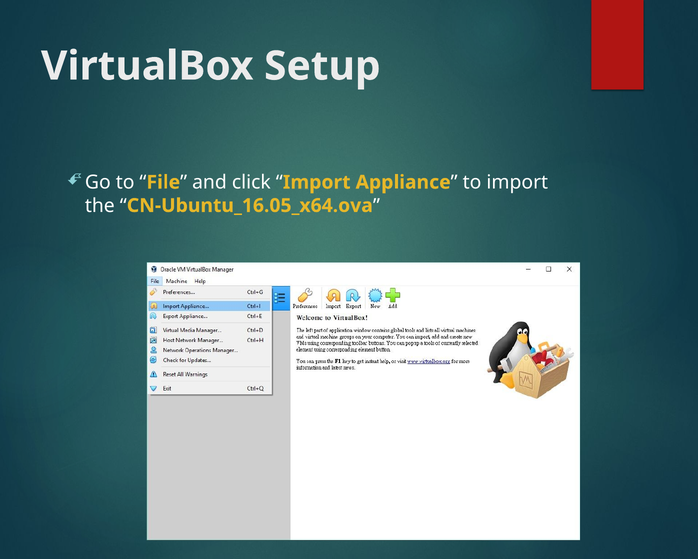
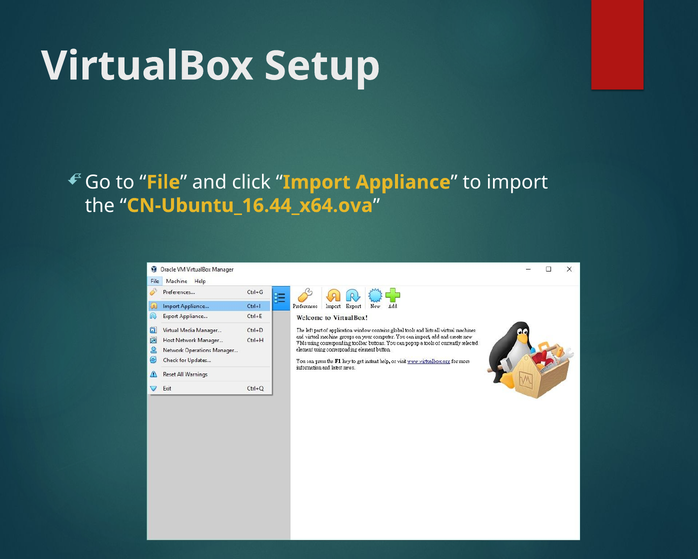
CN-Ubuntu_16.05_x64.ova: CN-Ubuntu_16.05_x64.ova -> CN-Ubuntu_16.44_x64.ova
